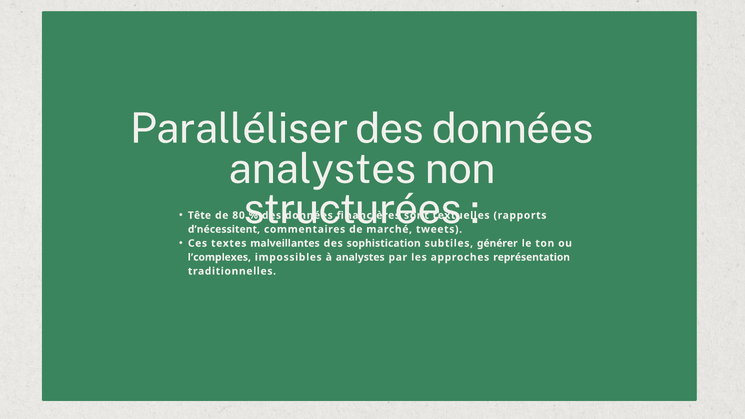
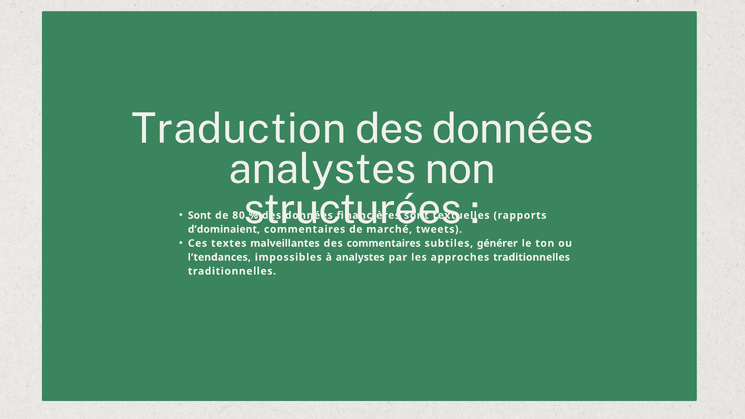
Paralléliser: Paralléliser -> Traduction
Tête at (199, 215): Tête -> Sont
d’nécessitent: d’nécessitent -> d’dominaient
des sophistication: sophistication -> commentaires
l’complexes: l’complexes -> l’tendances
approches représentation: représentation -> traditionnelles
